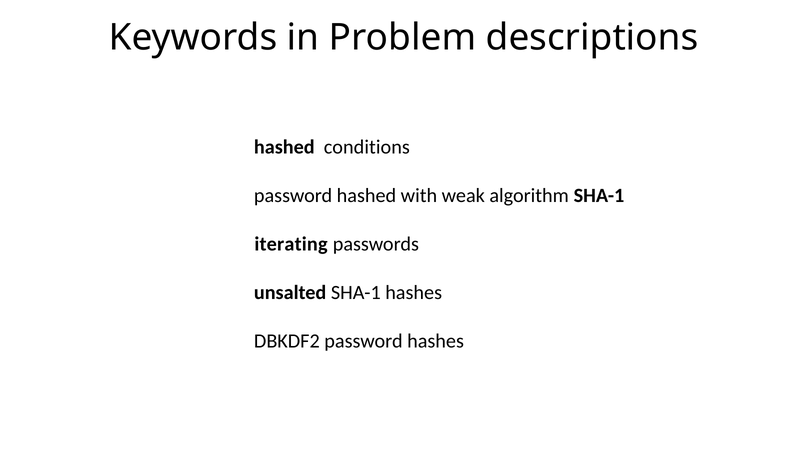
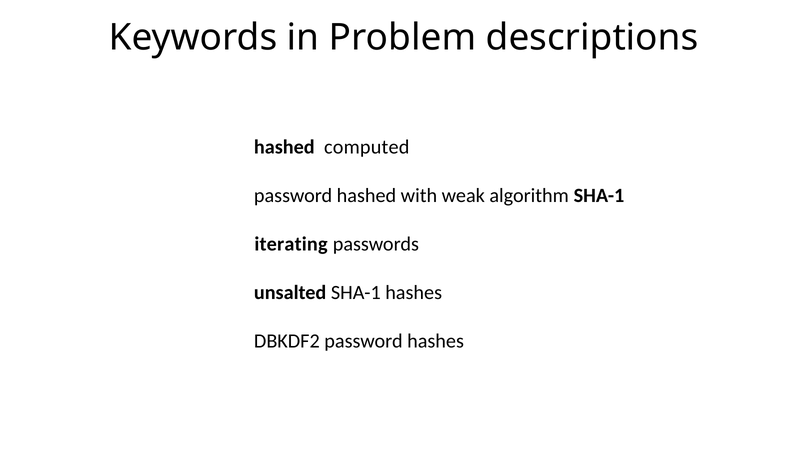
conditions: conditions -> computed
